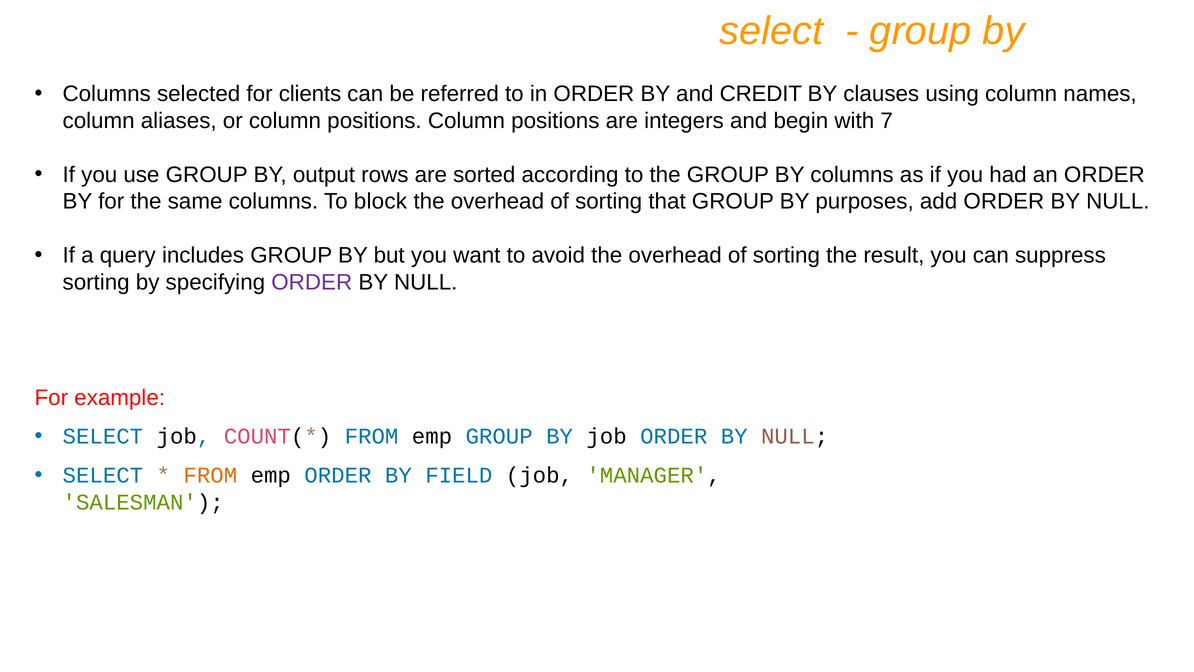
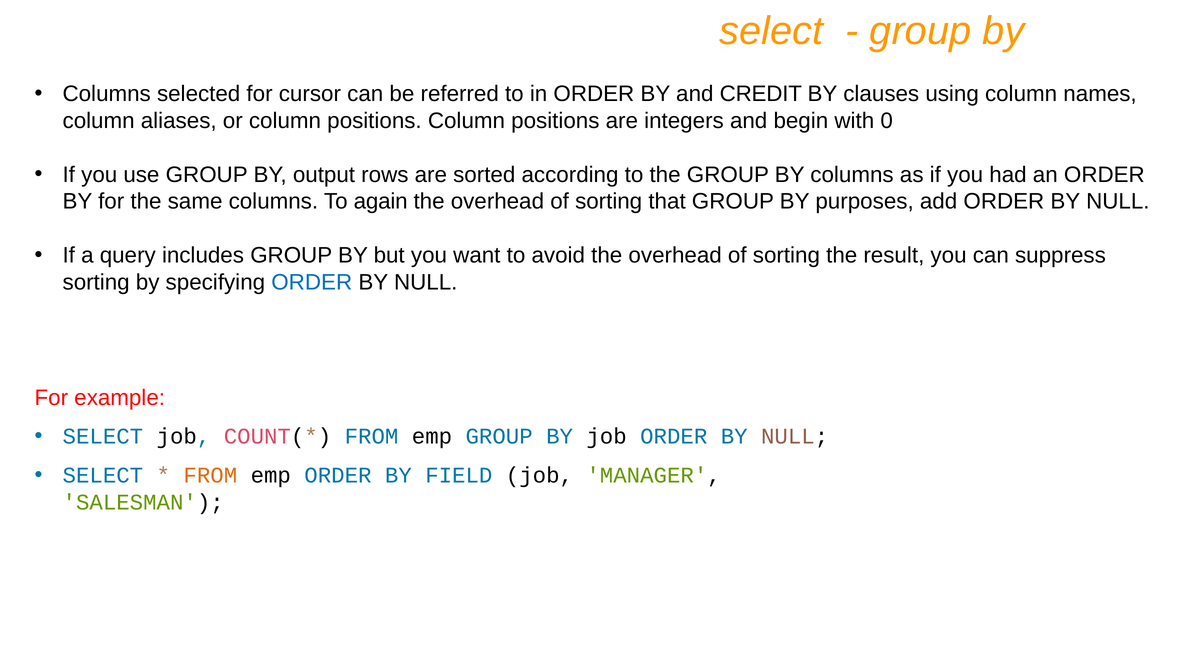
clients: clients -> cursor
7: 7 -> 0
block: block -> again
ORDER at (312, 282) colour: purple -> blue
